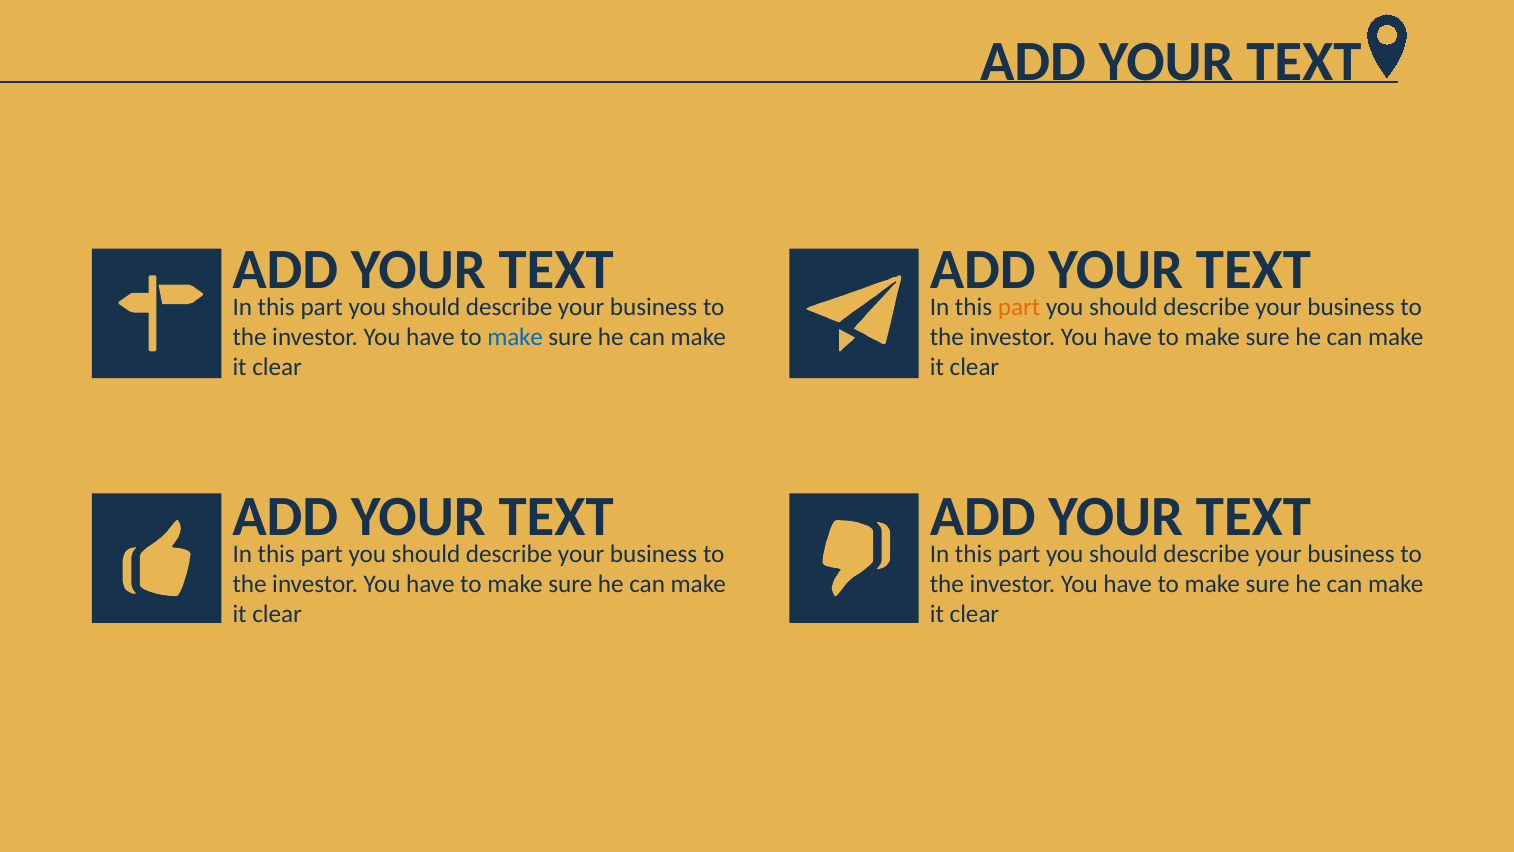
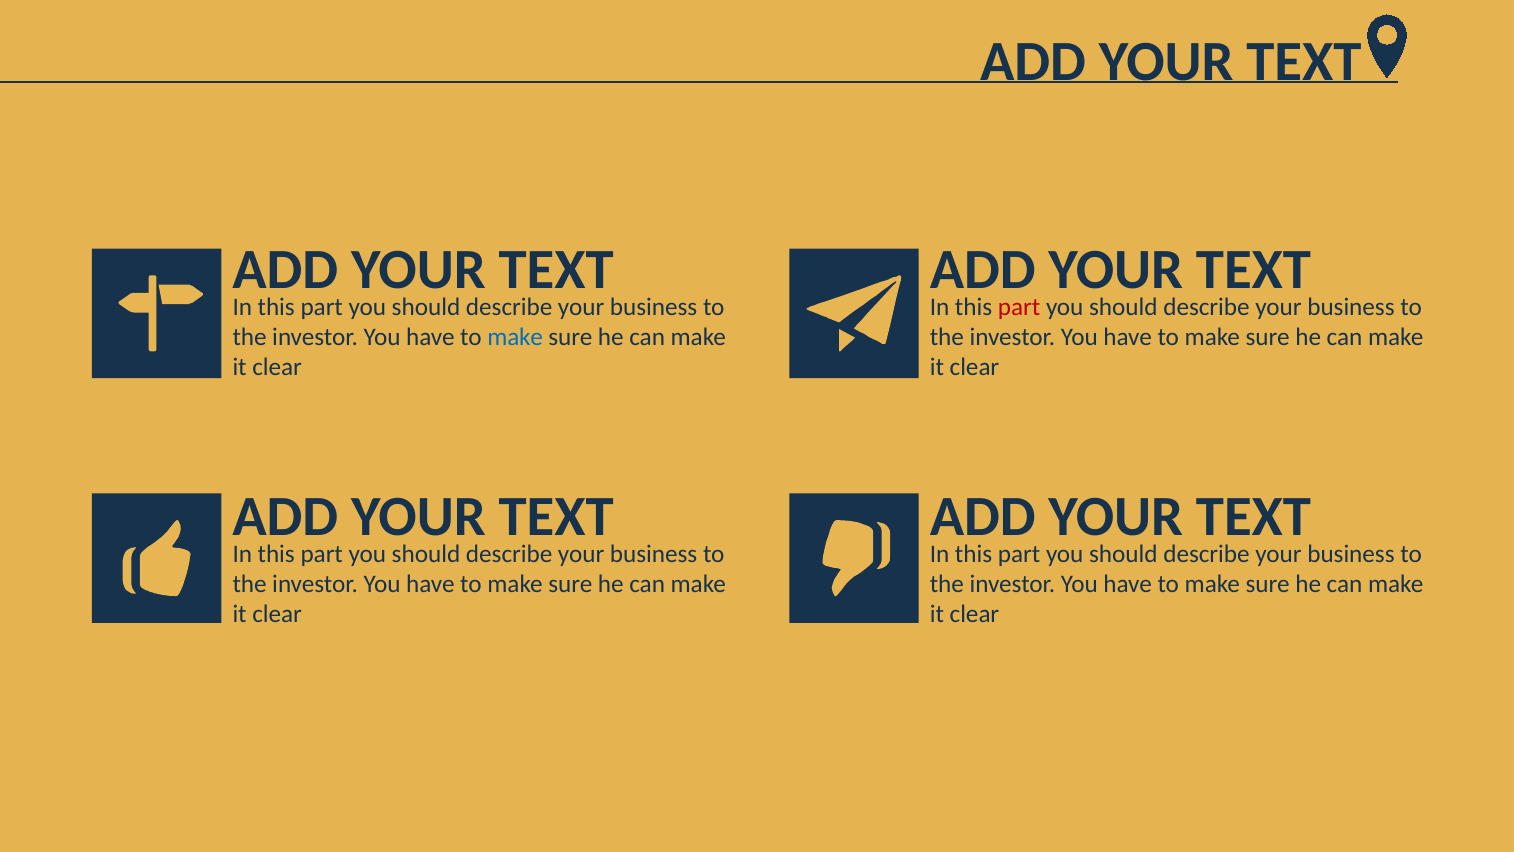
part at (1019, 307) colour: orange -> red
